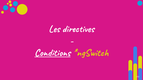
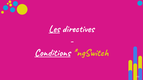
Les underline: none -> present
